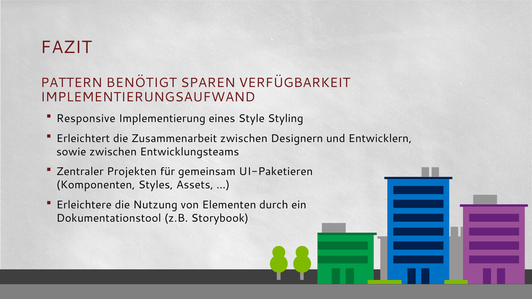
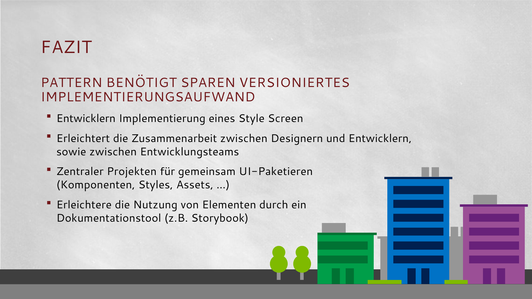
VERFÜGBARKEIT: VERFÜGBARKEIT -> VERSIONIERTES
Responsive at (86, 119): Responsive -> Entwicklern
Styling: Styling -> Screen
